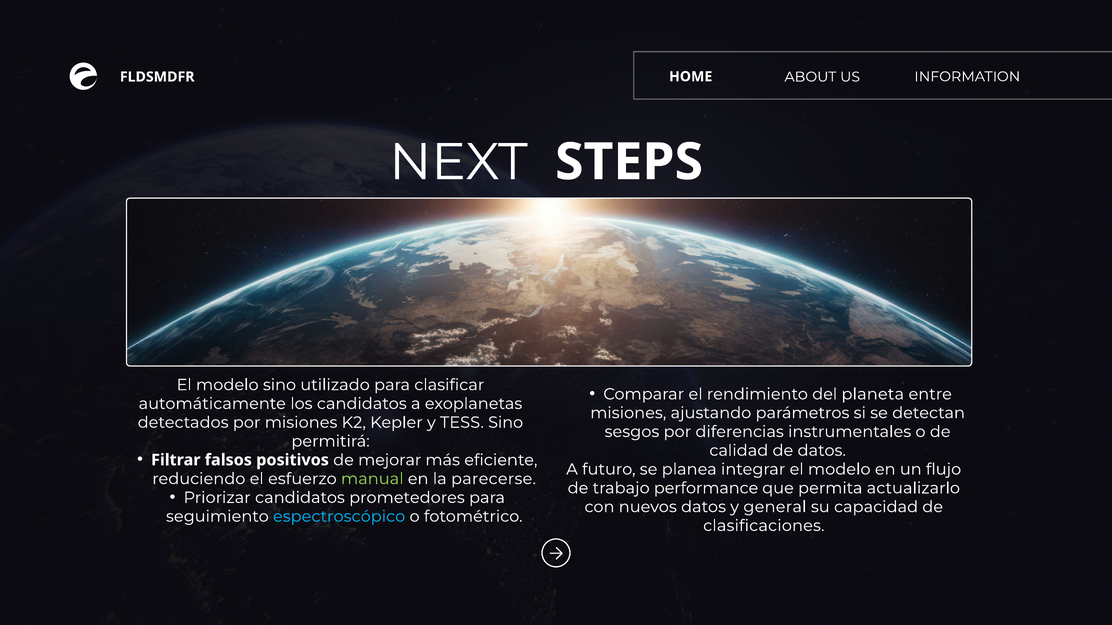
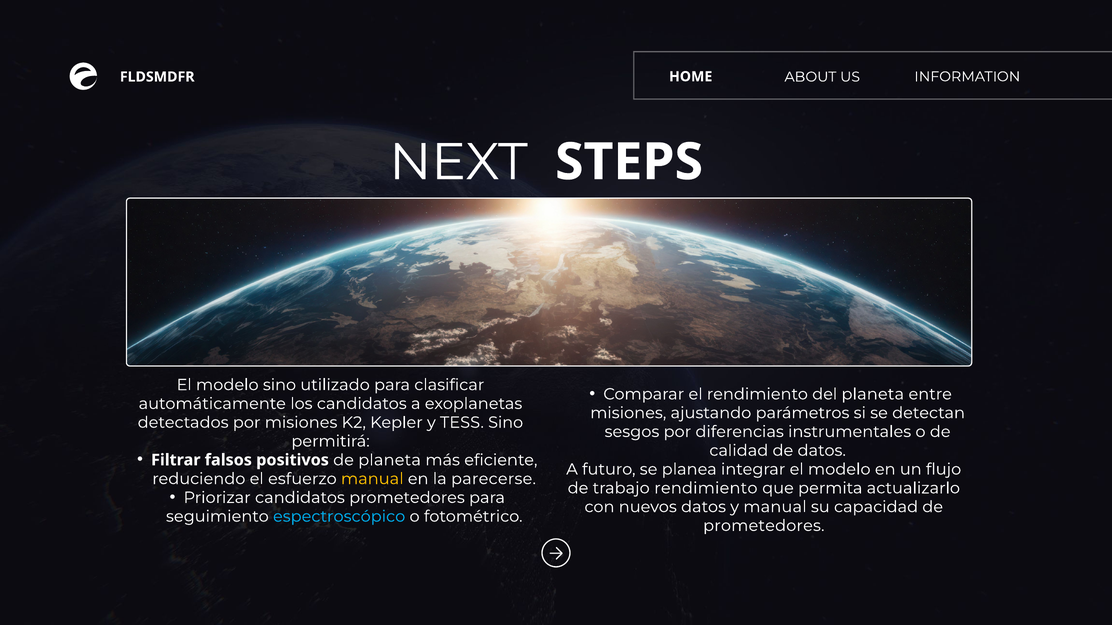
de mejorar: mejorar -> planeta
manual at (372, 479) colour: light green -> yellow
trabajo performance: performance -> rendimiento
y general: general -> manual
clasificaciones at (764, 526): clasificaciones -> prometedores
